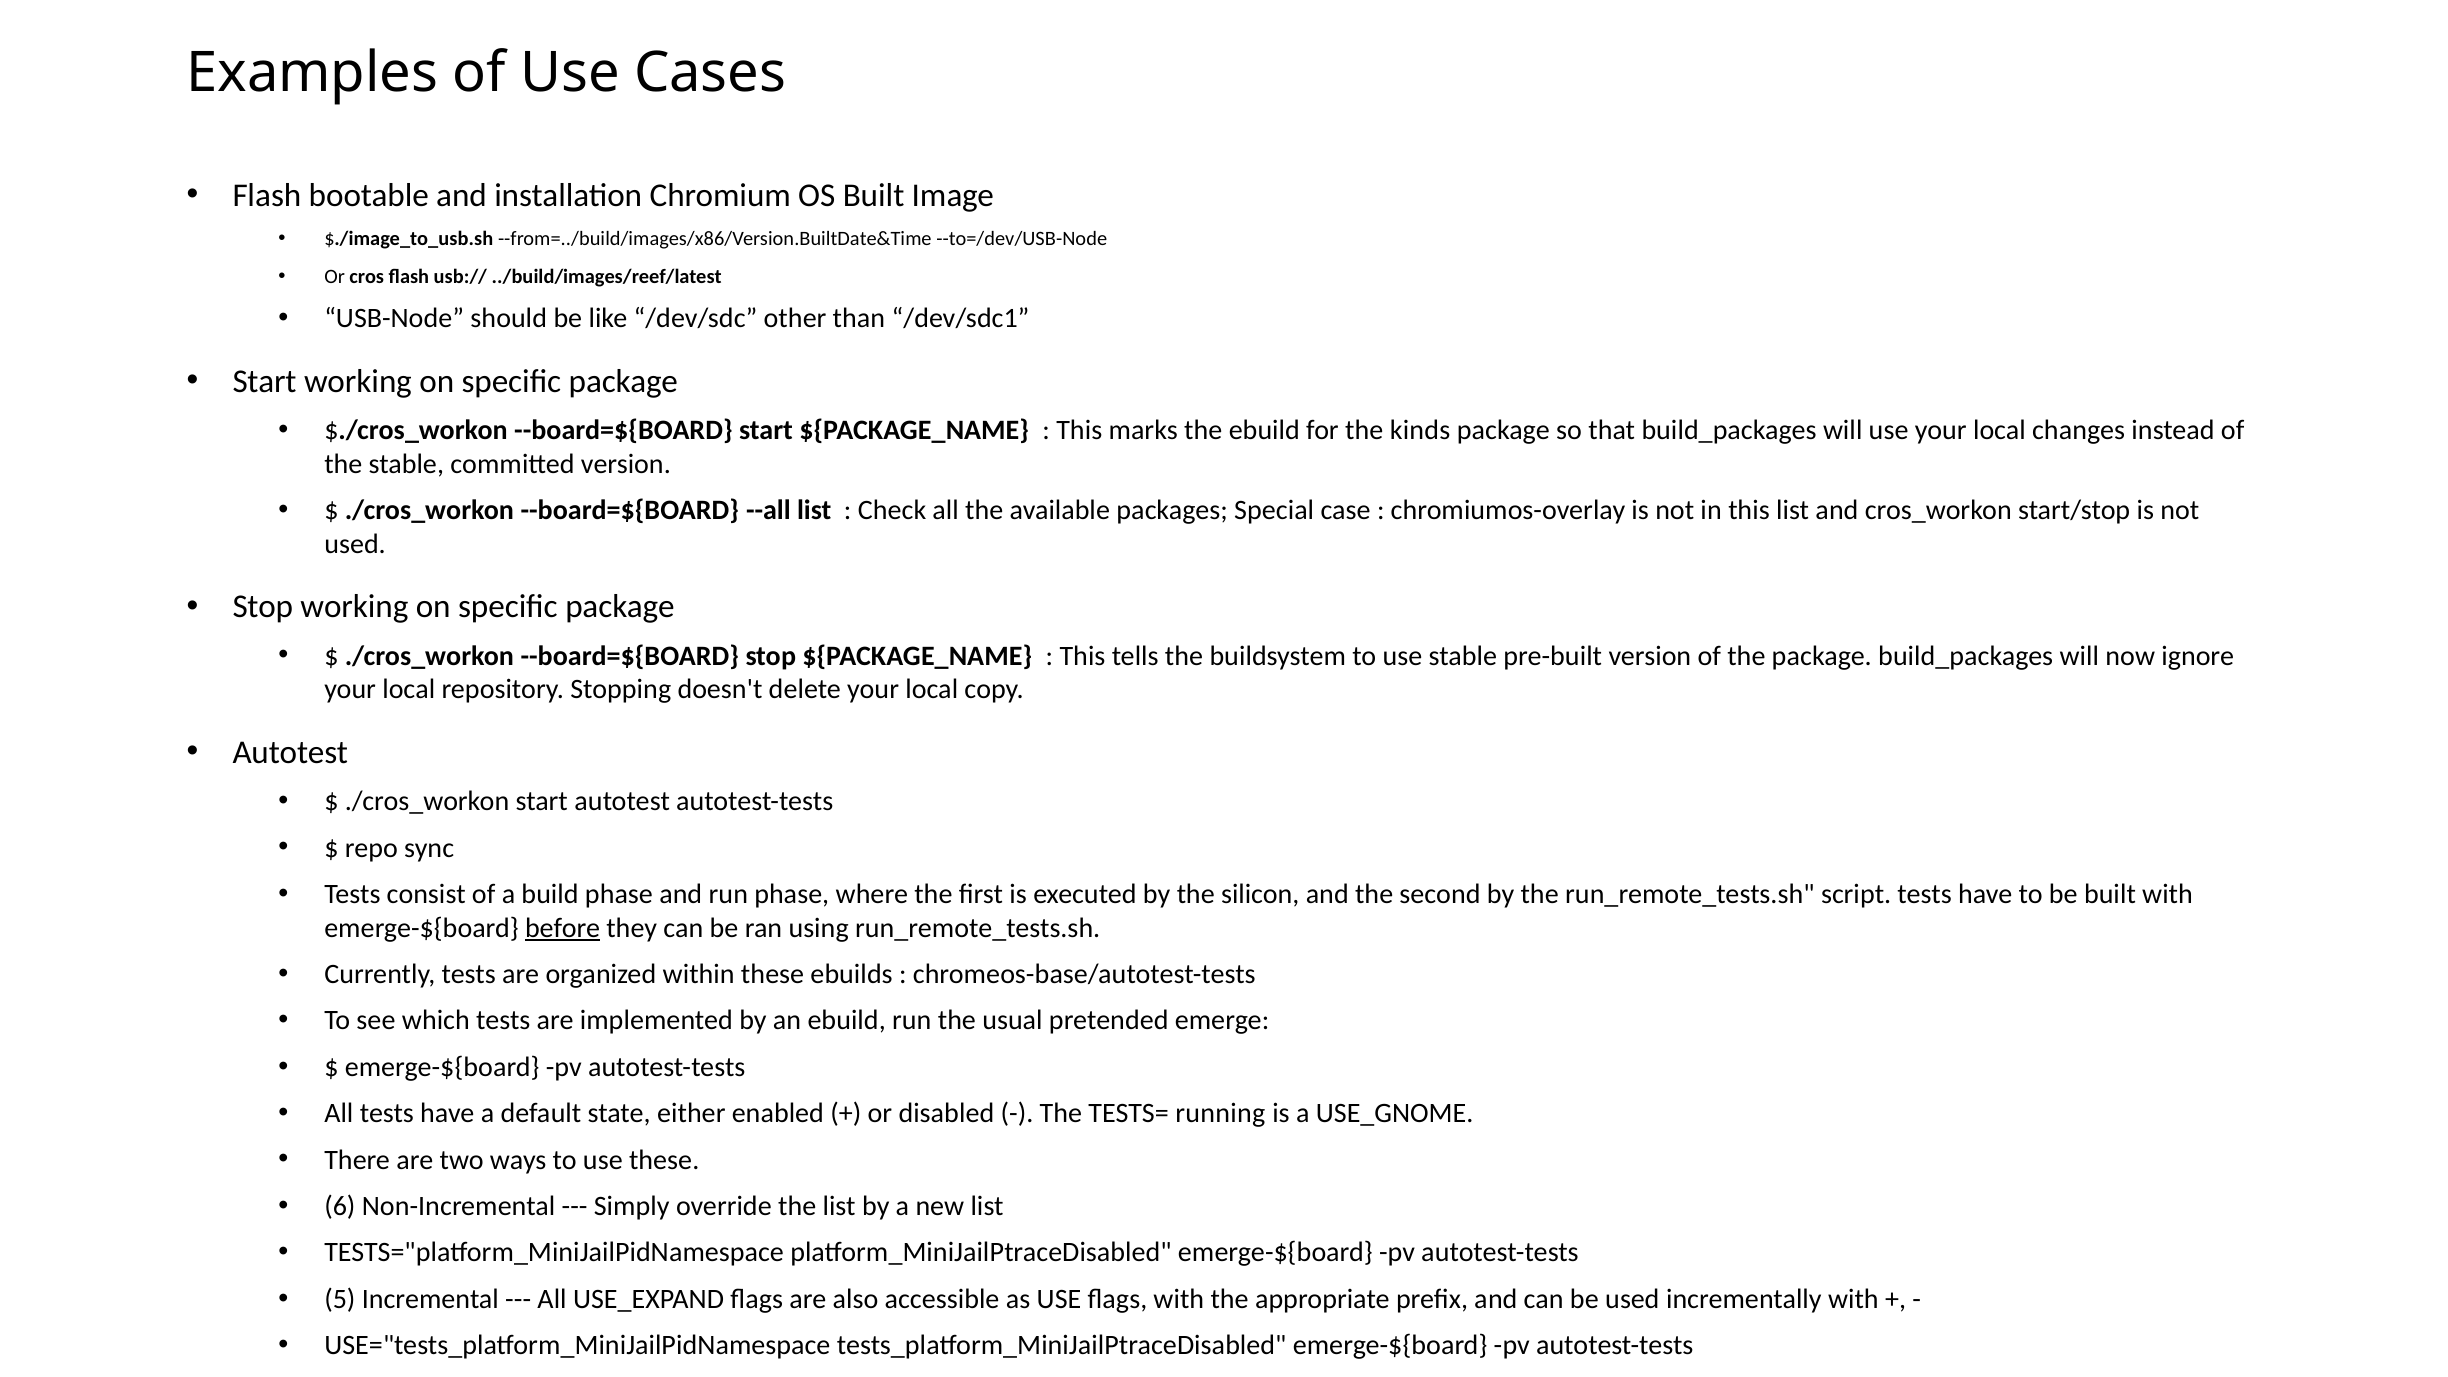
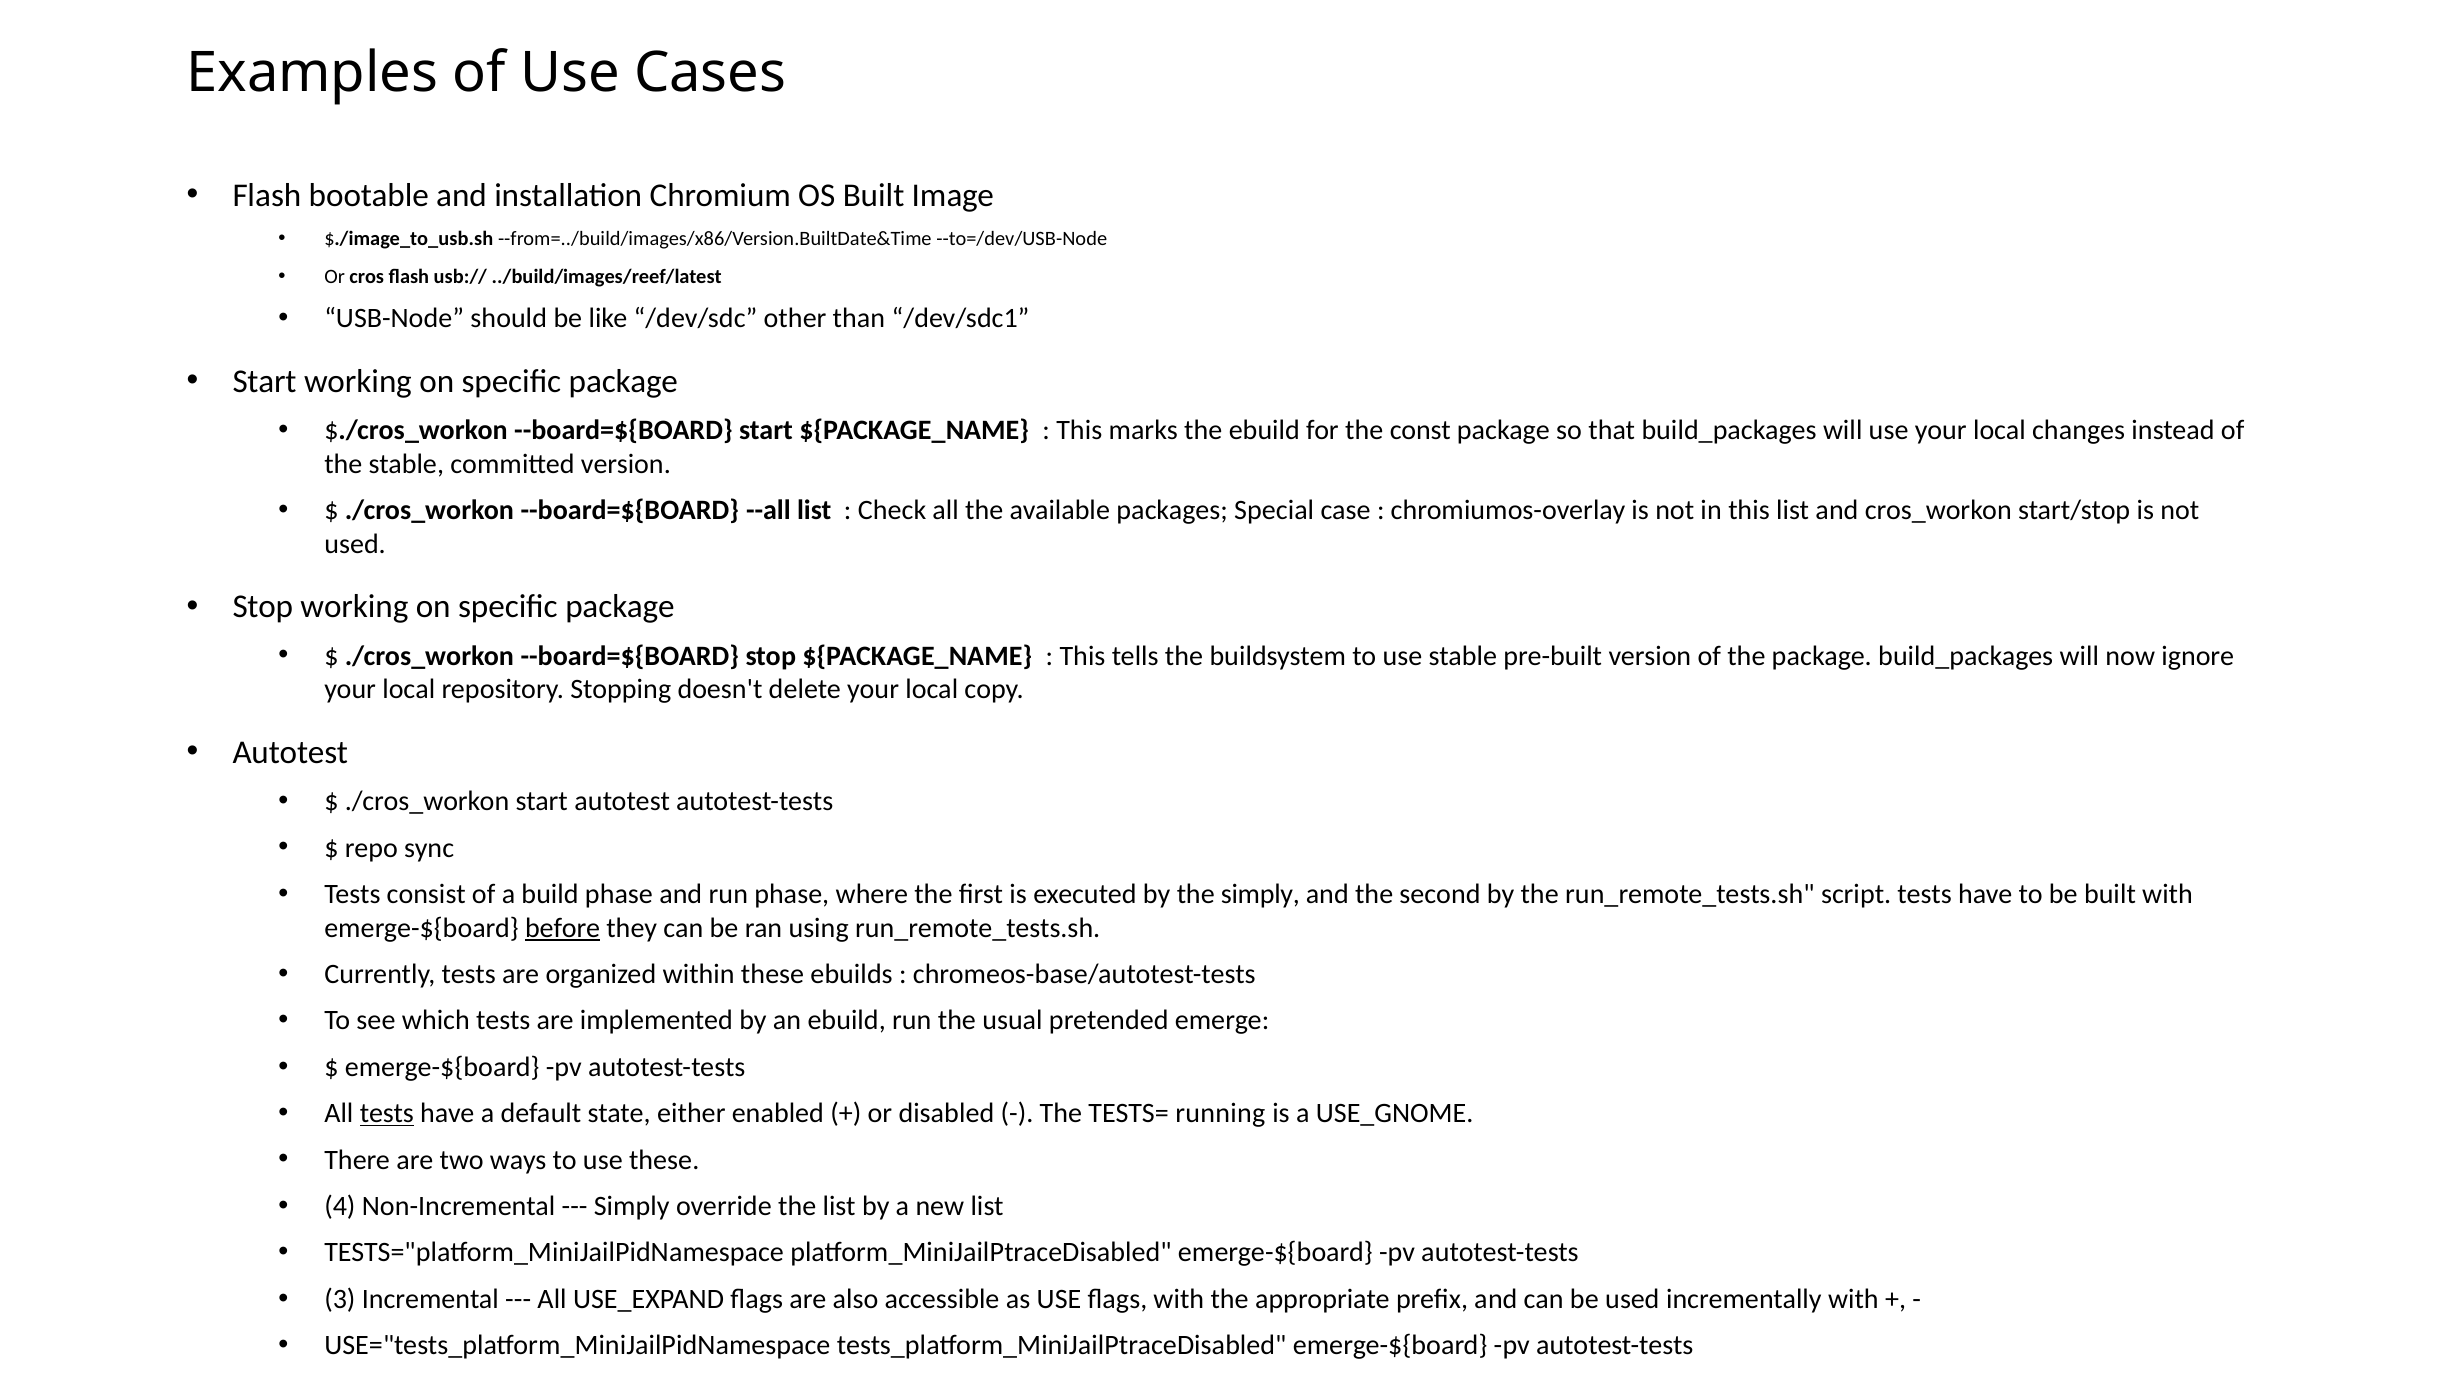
kinds: kinds -> const
the silicon: silicon -> simply
tests at (387, 1114) underline: none -> present
6: 6 -> 4
5: 5 -> 3
